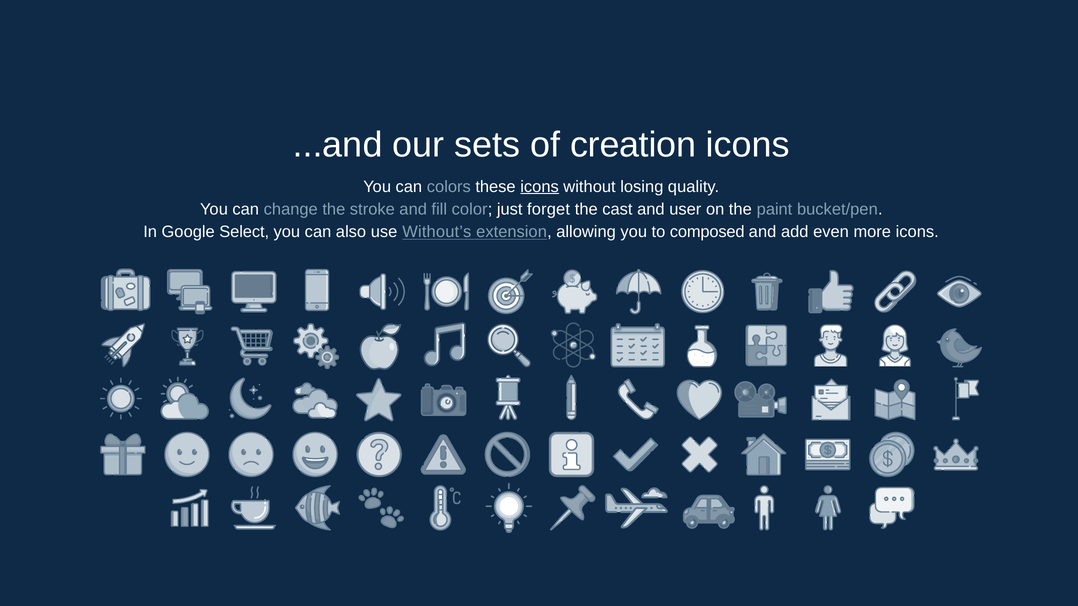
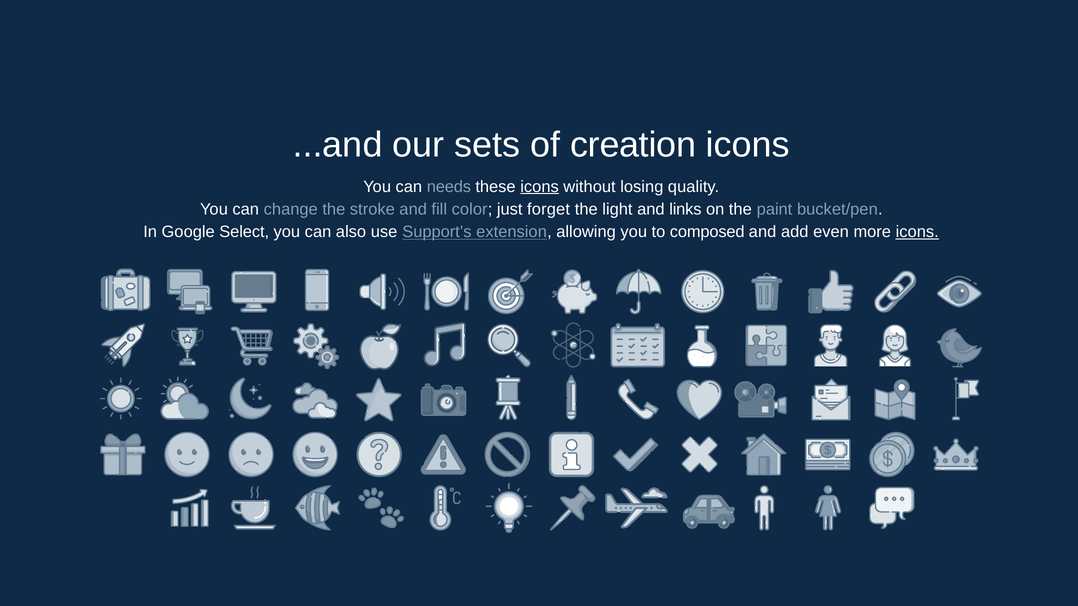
colors: colors -> needs
cast: cast -> light
user: user -> links
Without’s: Without’s -> Support’s
icons at (917, 232) underline: none -> present
